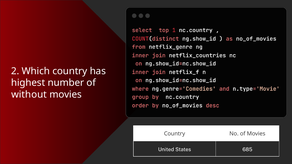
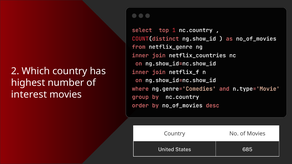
without: without -> interest
